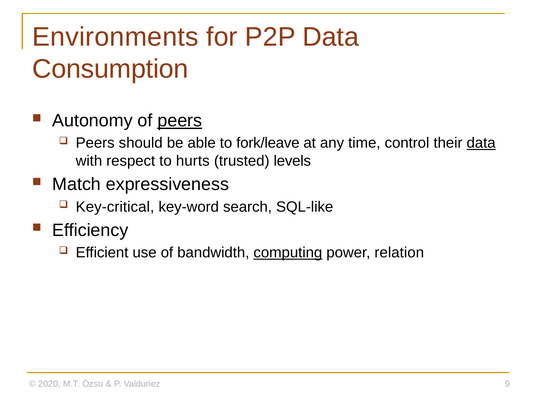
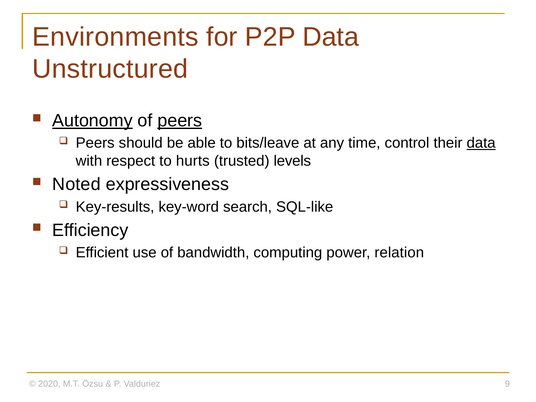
Consumption: Consumption -> Unstructured
Autonomy underline: none -> present
fork/leave: fork/leave -> bits/leave
Match: Match -> Noted
Key-critical: Key-critical -> Key-results
computing underline: present -> none
